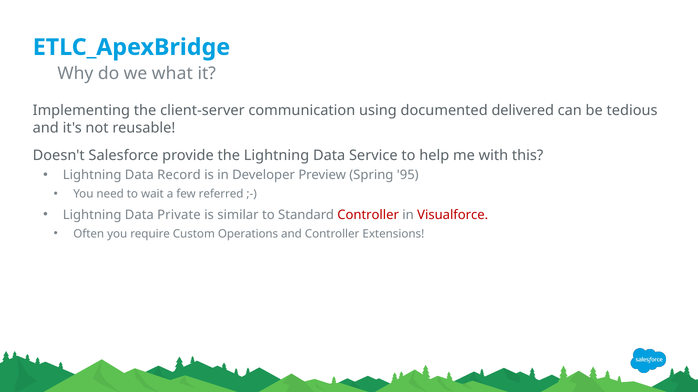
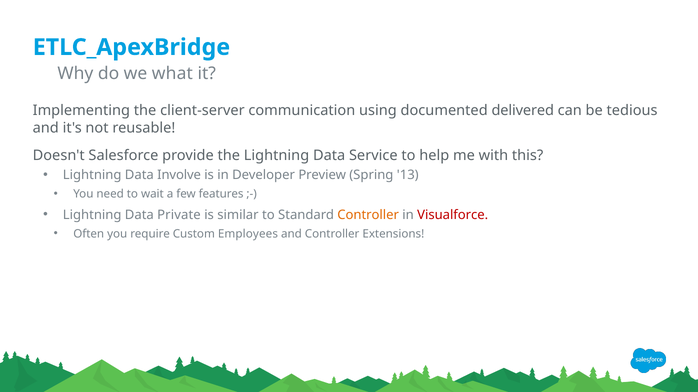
Record: Record -> Involve
95: 95 -> 13
referred: referred -> features
Controller at (368, 215) colour: red -> orange
Operations: Operations -> Employees
